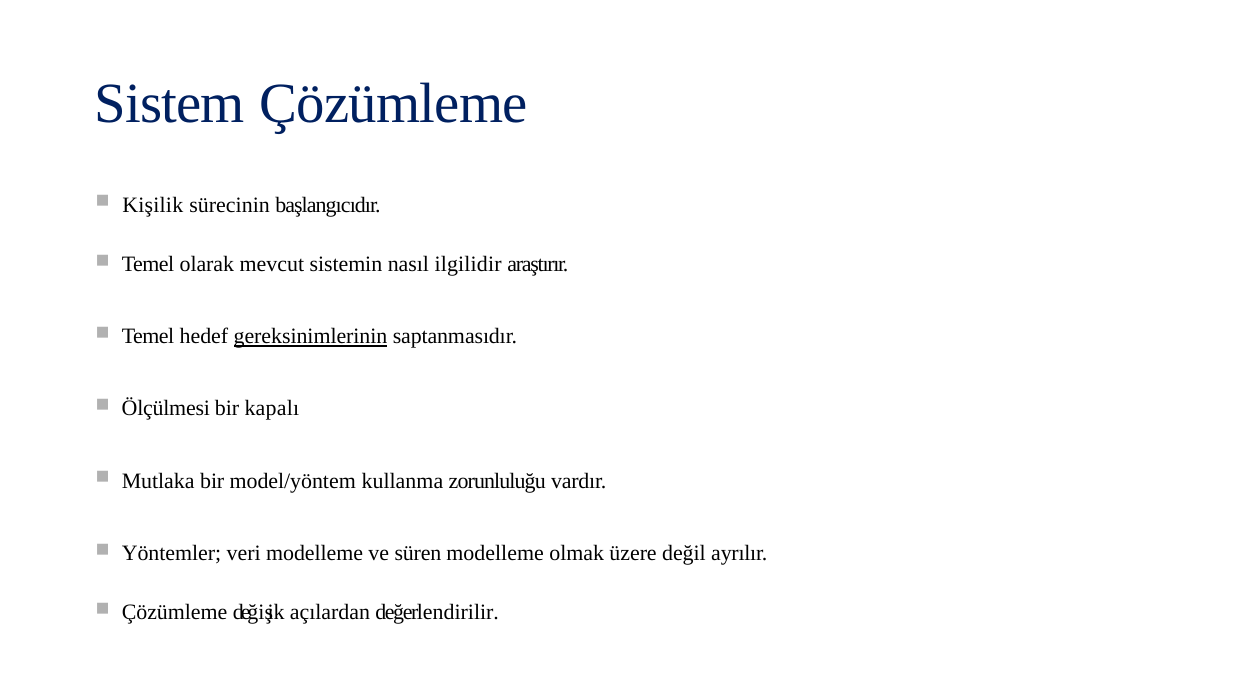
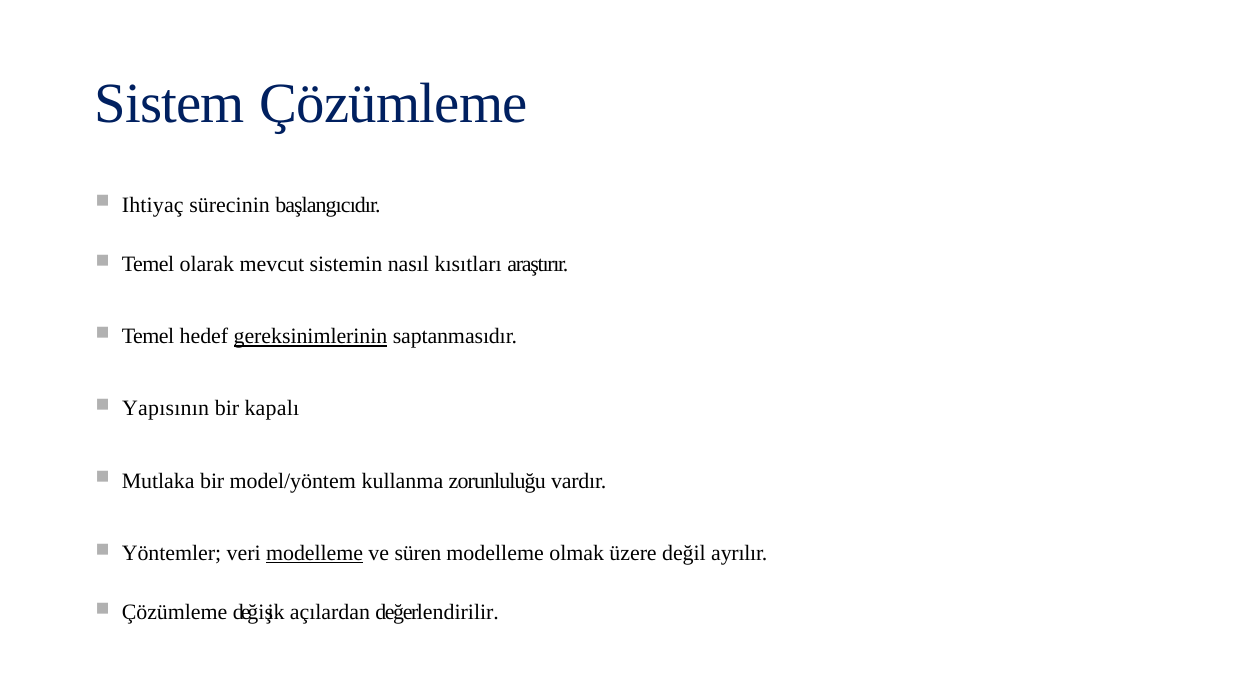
Kişilik: Kişilik -> Ihtiyaç
ilgilidir: ilgilidir -> kısıtları
Ölçülmesi: Ölçülmesi -> Yapısının
modelleme at (315, 553) underline: none -> present
